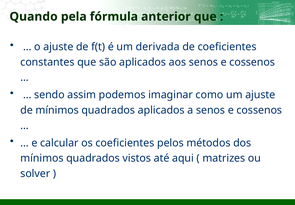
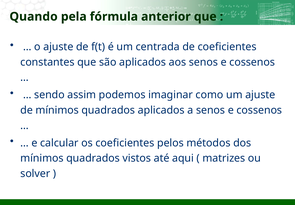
derivada: derivada -> centrada
